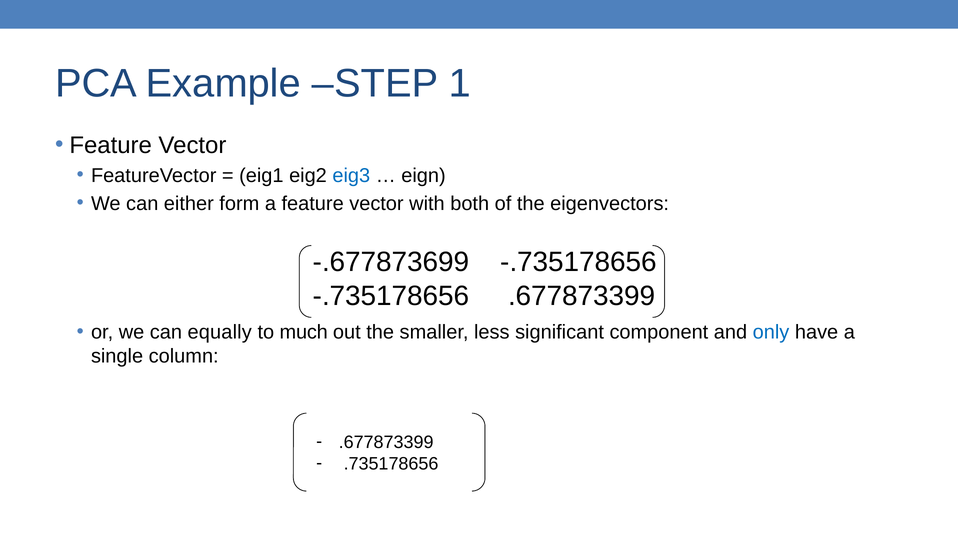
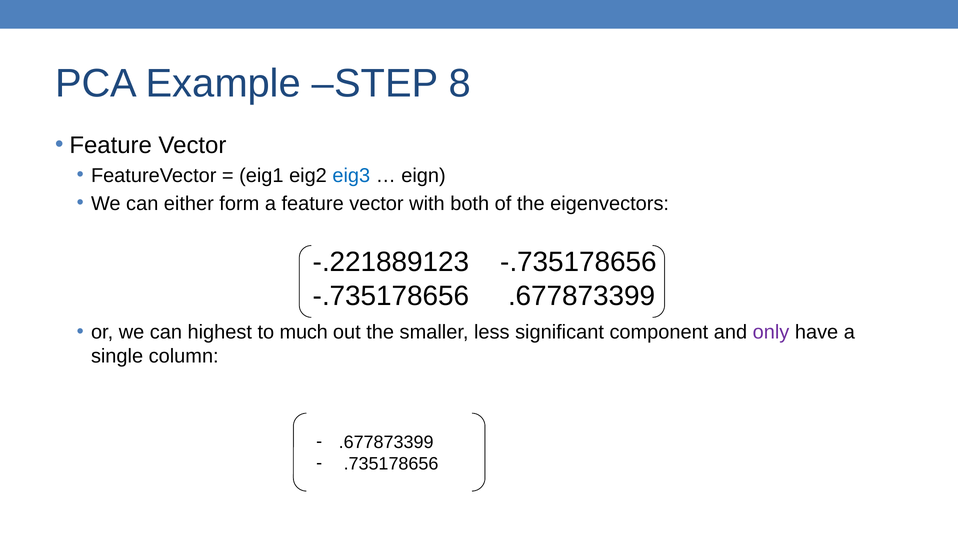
1: 1 -> 8
-.677873699: -.677873699 -> -.221889123
equally: equally -> highest
only colour: blue -> purple
